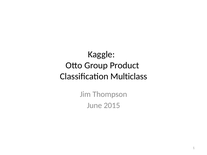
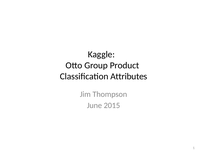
Multiclass: Multiclass -> Attributes
